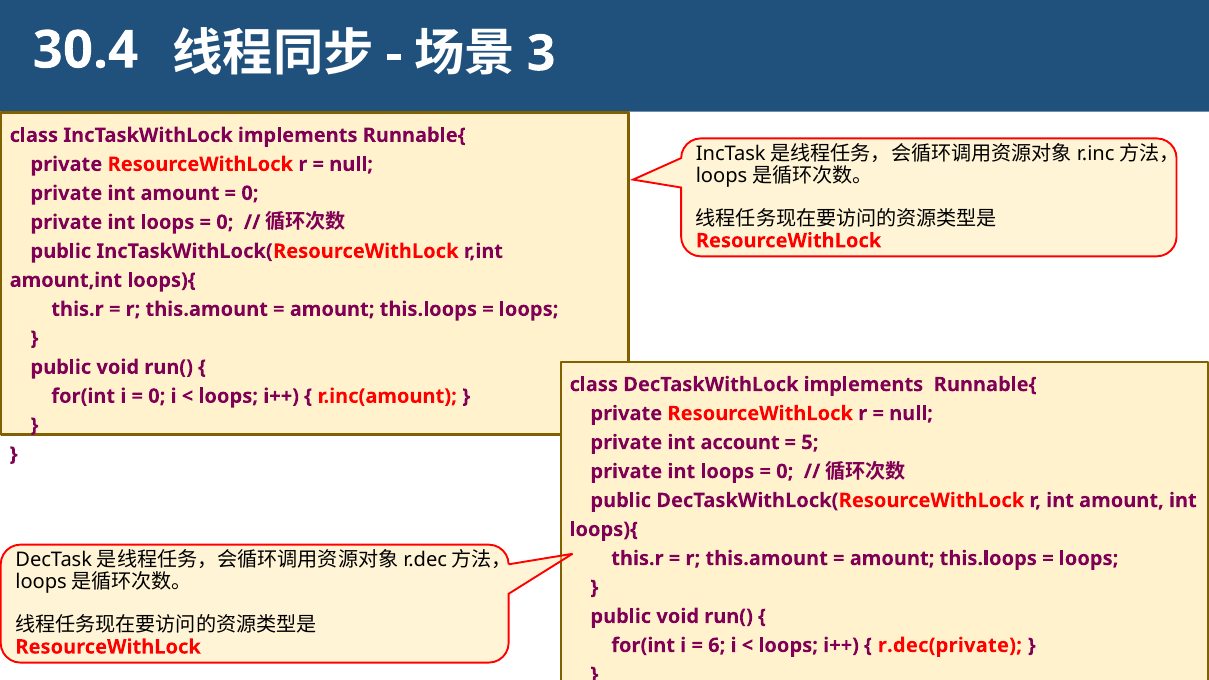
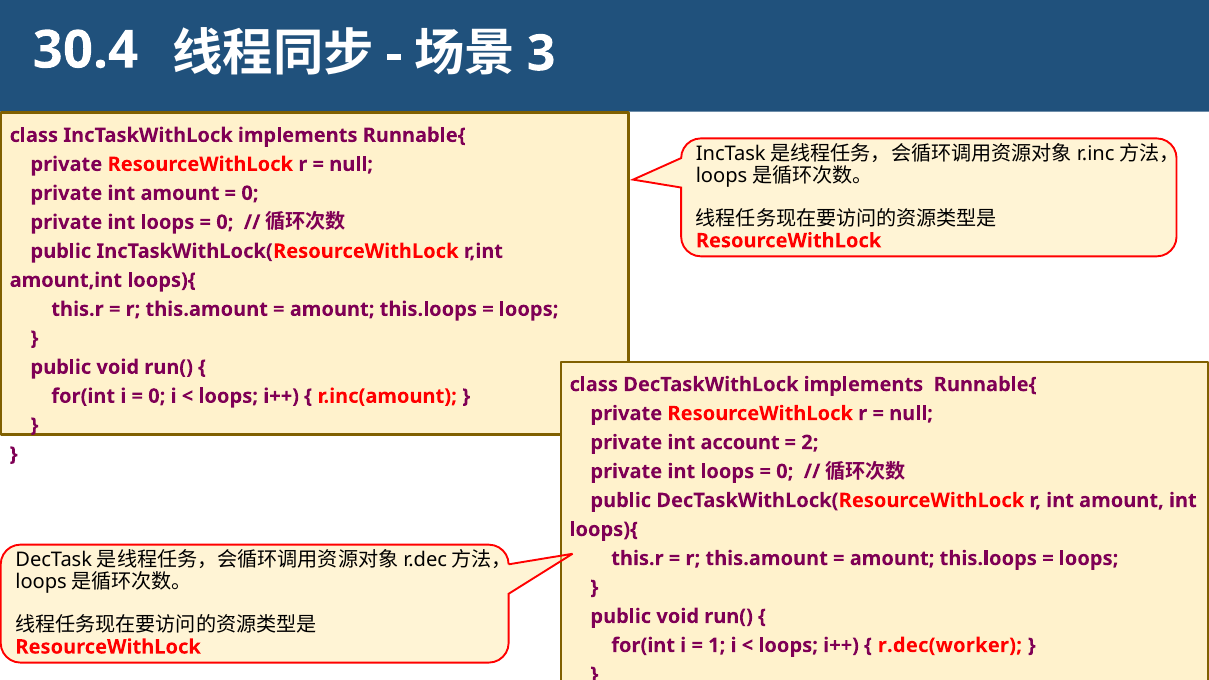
5: 5 -> 2
6: 6 -> 1
r.dec(private: r.dec(private -> r.dec(worker
